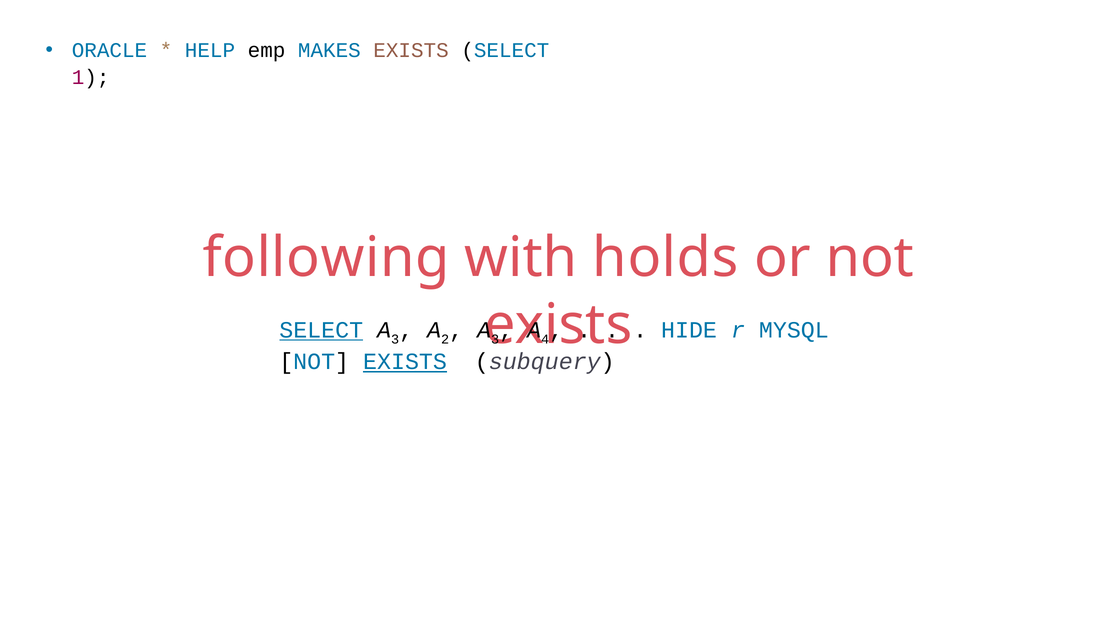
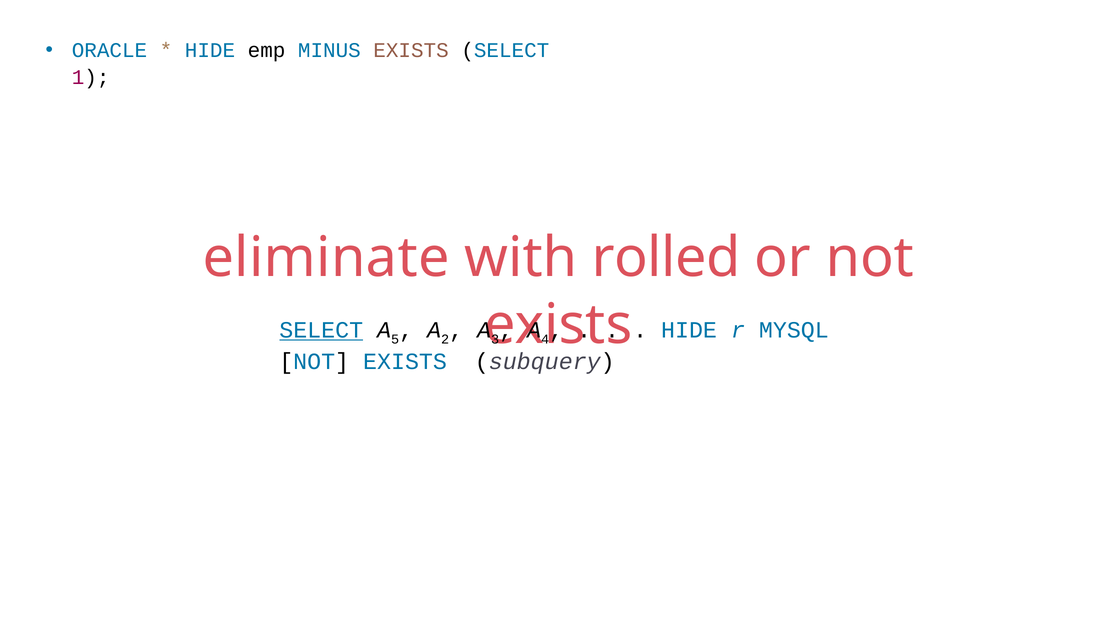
HELP at (210, 50): HELP -> HIDE
MAKES: MAKES -> MINUS
following: following -> eliminate
holds: holds -> rolled
3 at (395, 339): 3 -> 5
EXISTS at (405, 362) underline: present -> none
